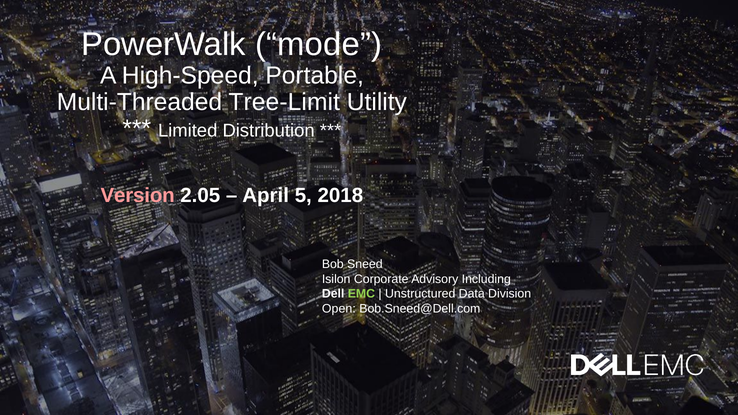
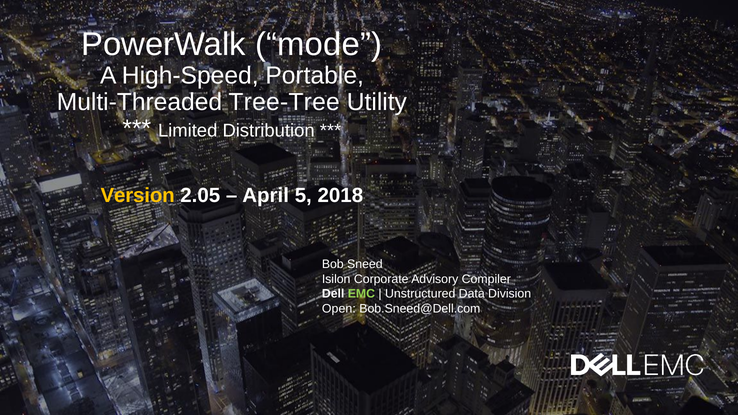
Tree-Limit: Tree-Limit -> Tree-Tree
Version colour: pink -> yellow
Including: Including -> Compiler
